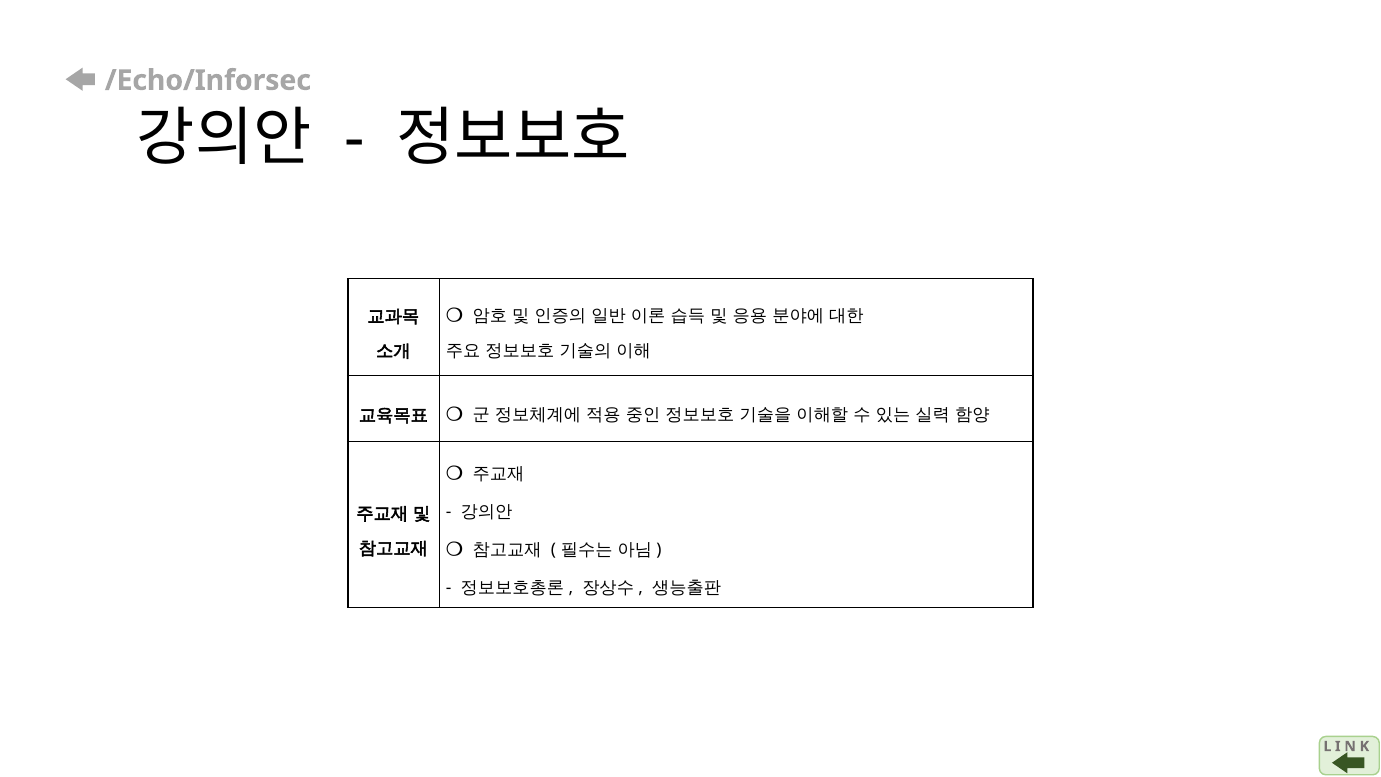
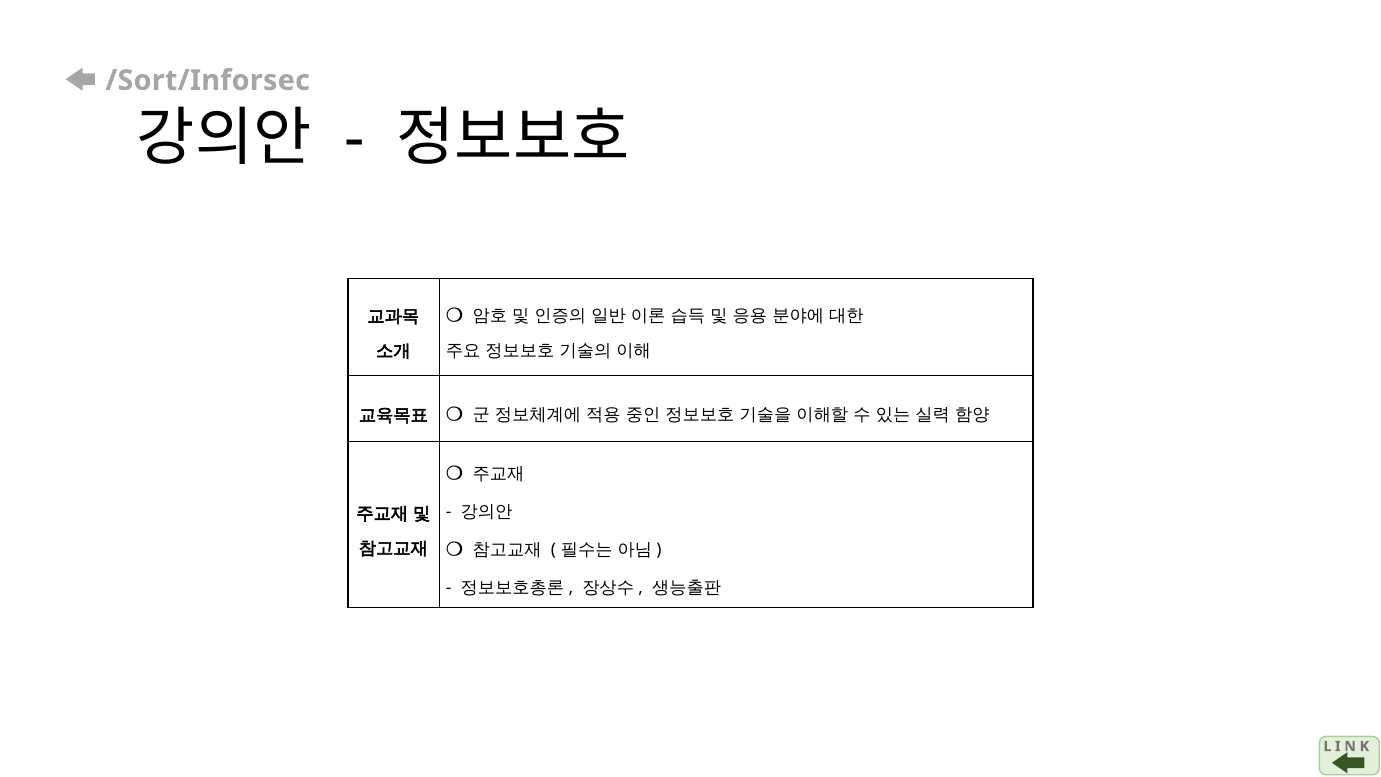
/Echo/Inforsec: /Echo/Inforsec -> /Sort/Inforsec
